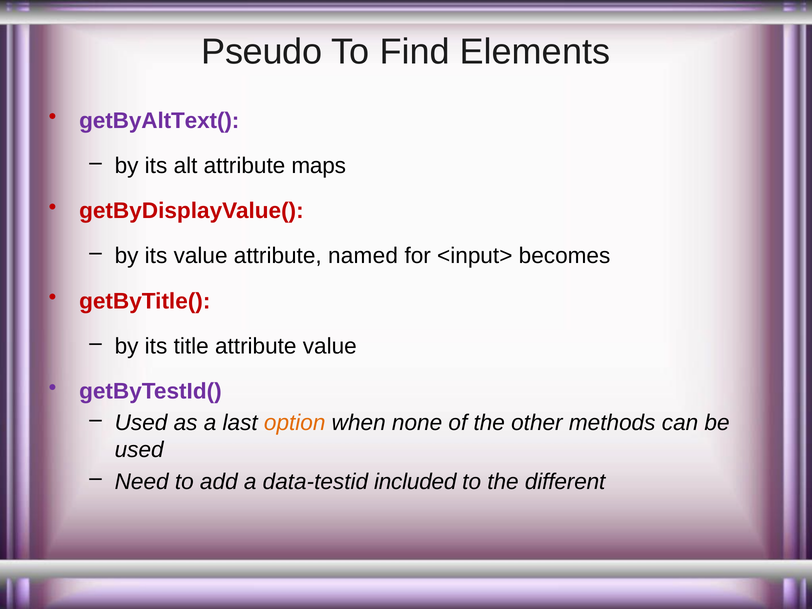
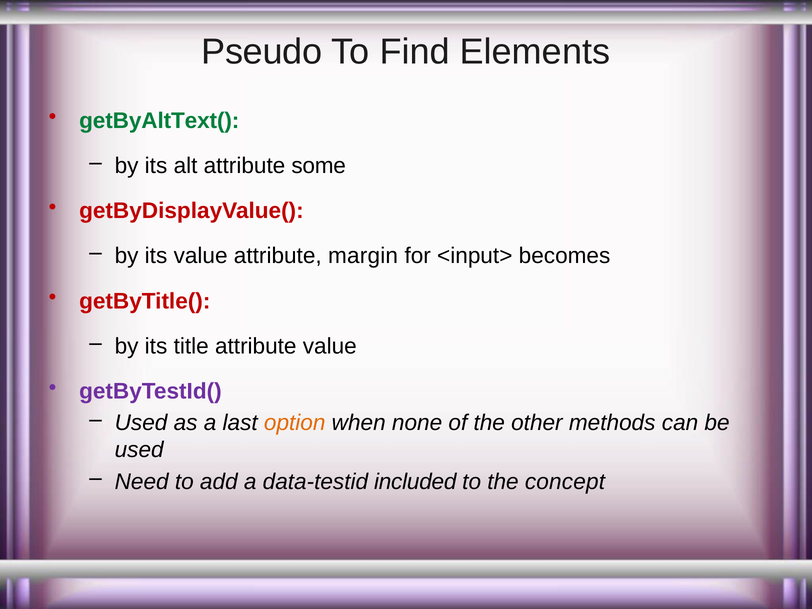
getByAltText( colour: purple -> green
maps: maps -> some
named: named -> margin
different: different -> concept
